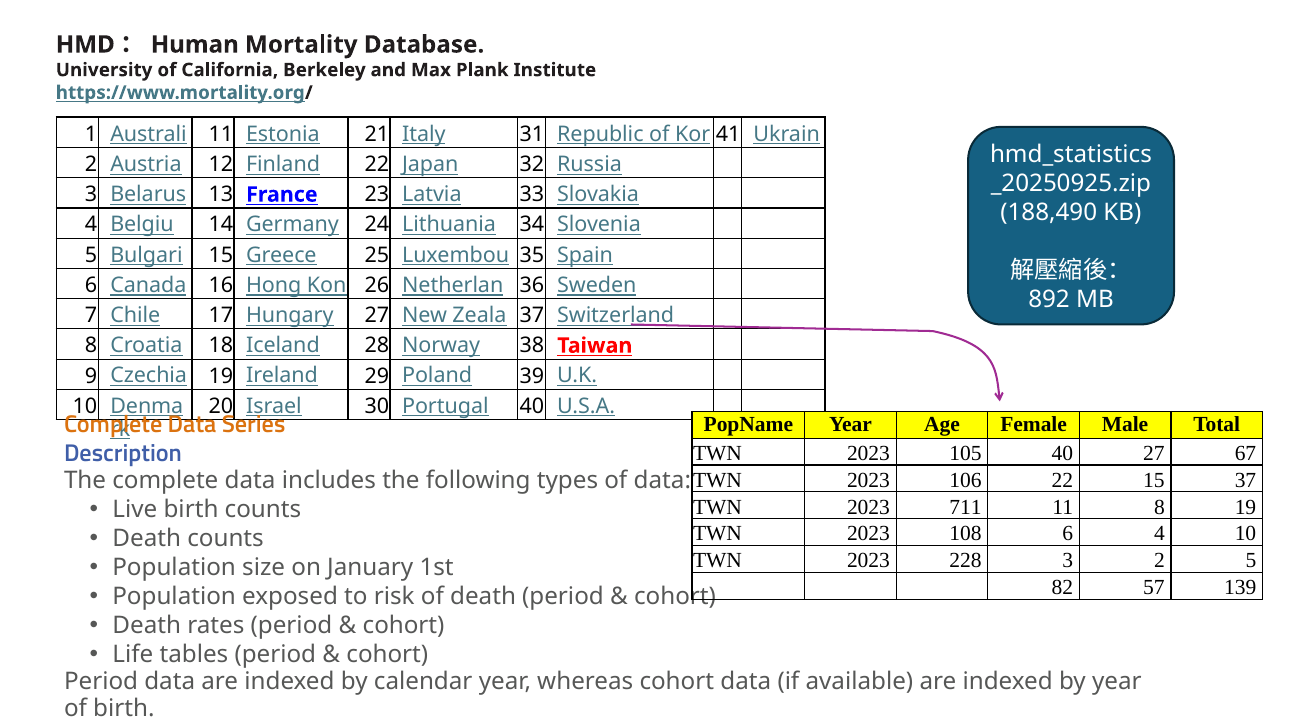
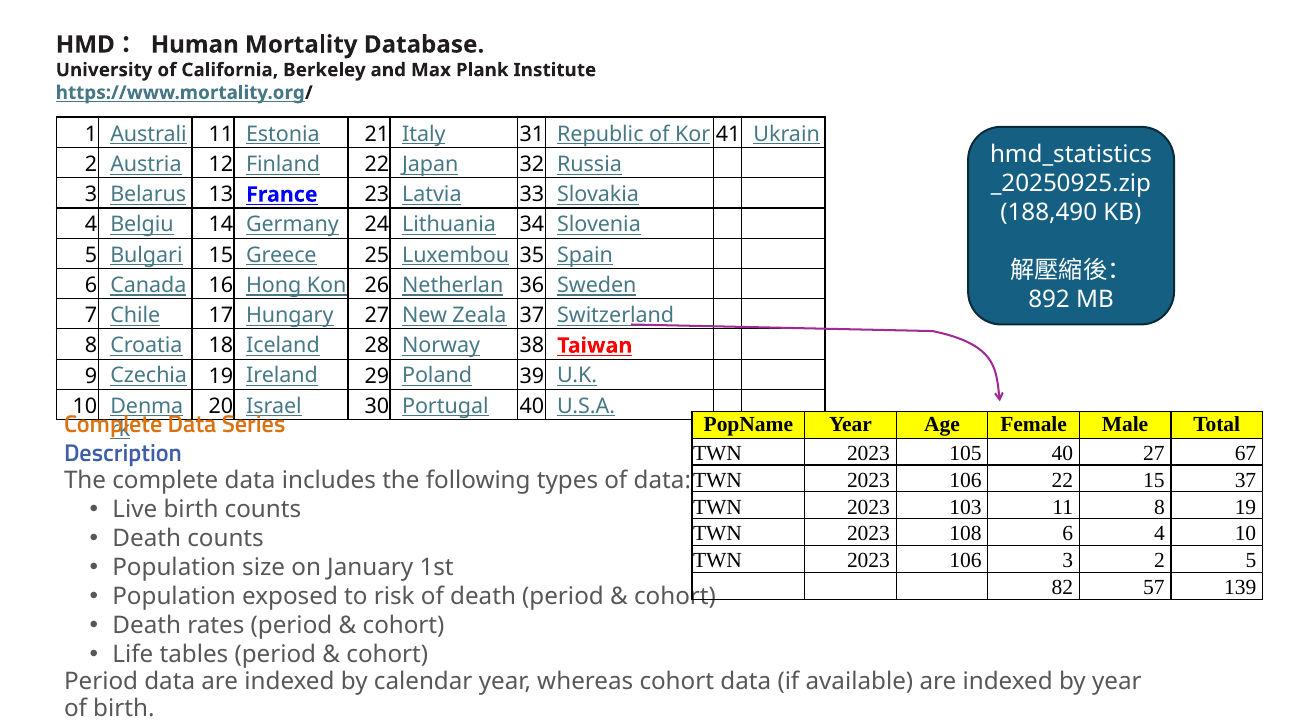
711: 711 -> 103
228 at (966, 561): 228 -> 106
